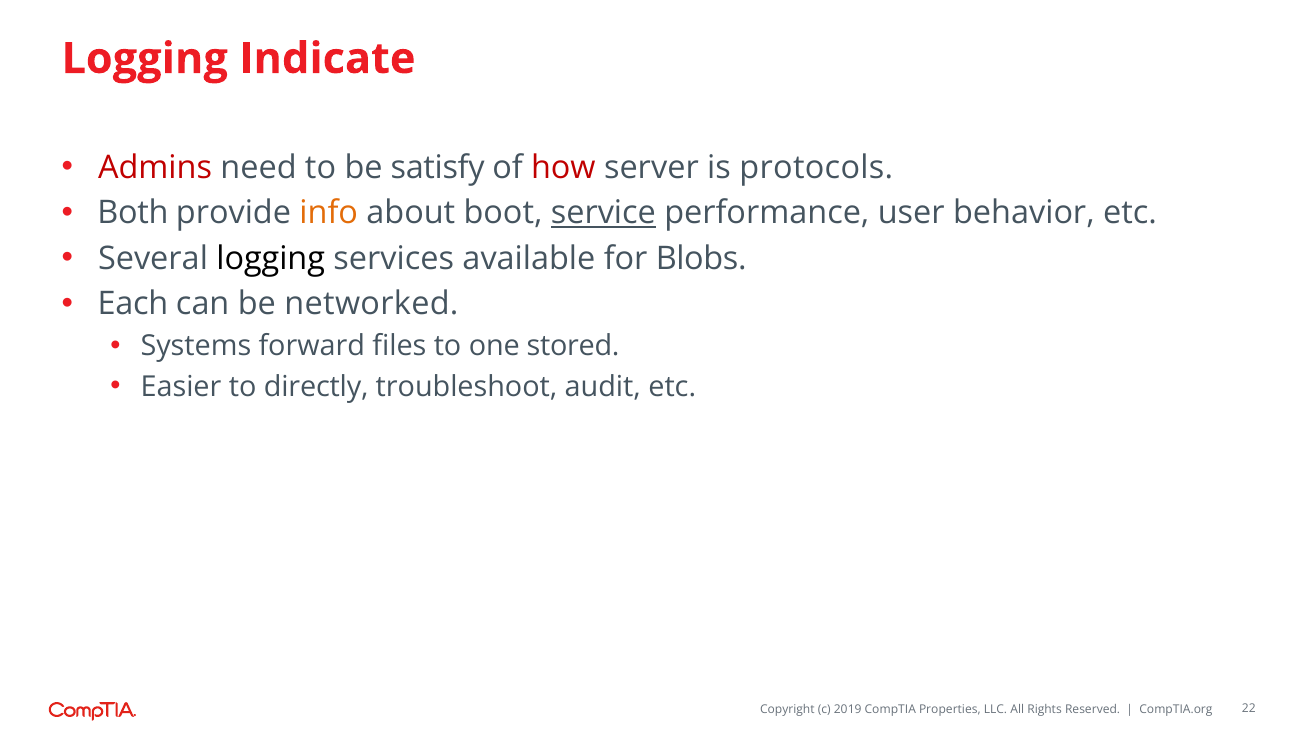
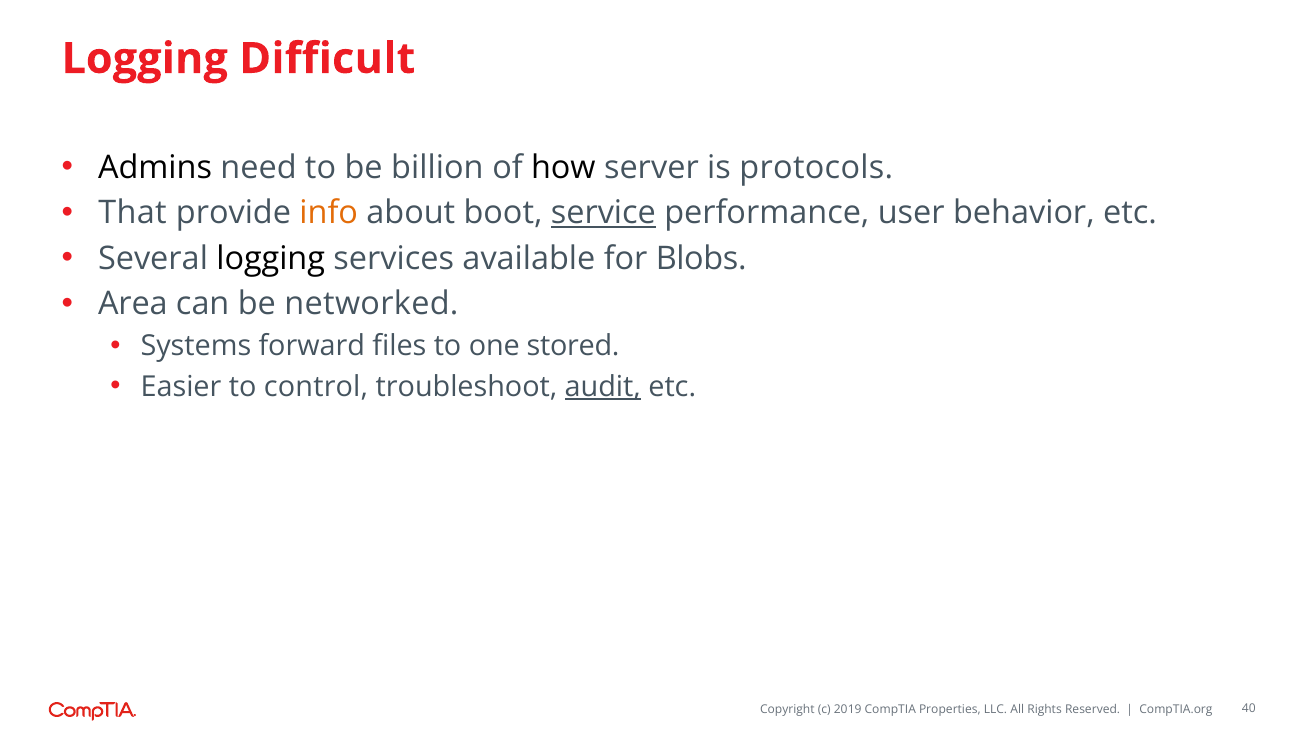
Indicate: Indicate -> Difficult
Admins colour: red -> black
satisfy: satisfy -> billion
how colour: red -> black
Both: Both -> That
Each: Each -> Area
directly: directly -> control
audit underline: none -> present
22: 22 -> 40
